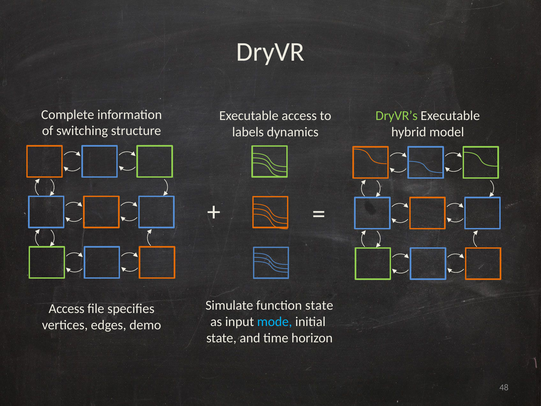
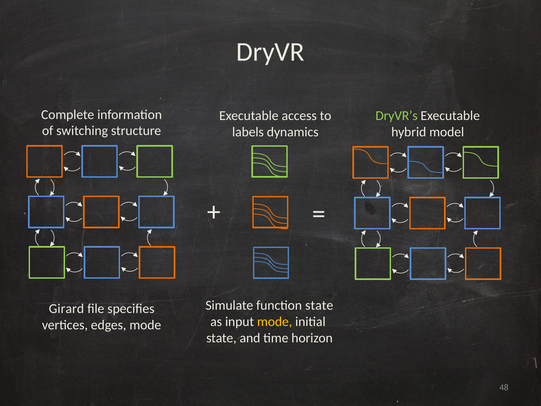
Access at (67, 308): Access -> Girard
mode at (275, 321) colour: light blue -> yellow
edges demo: demo -> mode
